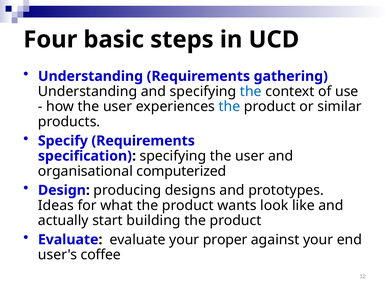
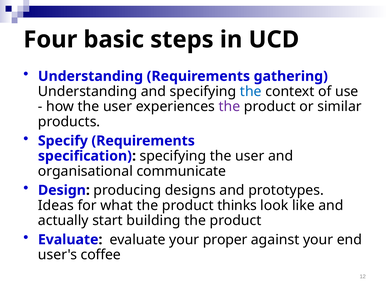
the at (229, 107) colour: blue -> purple
computerized: computerized -> communicate
wants: wants -> thinks
